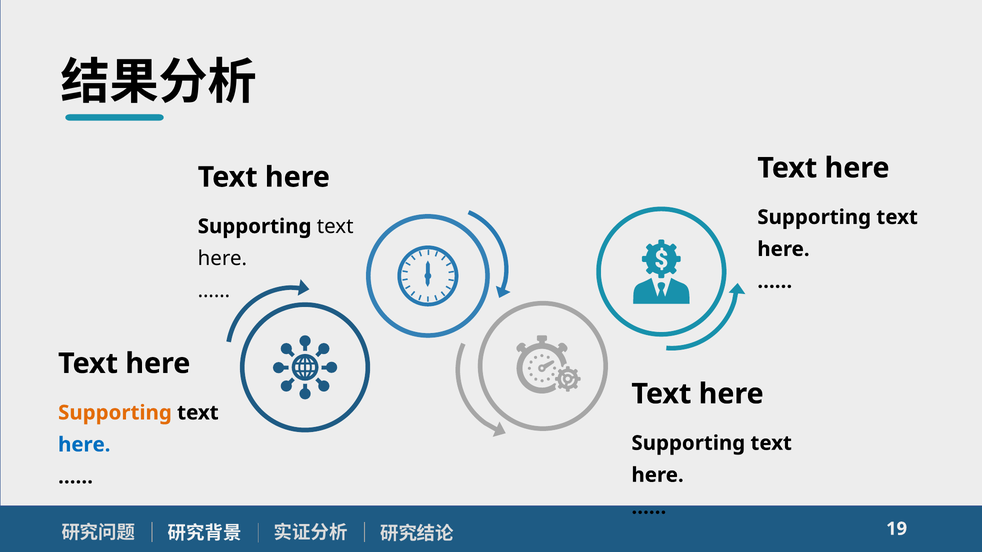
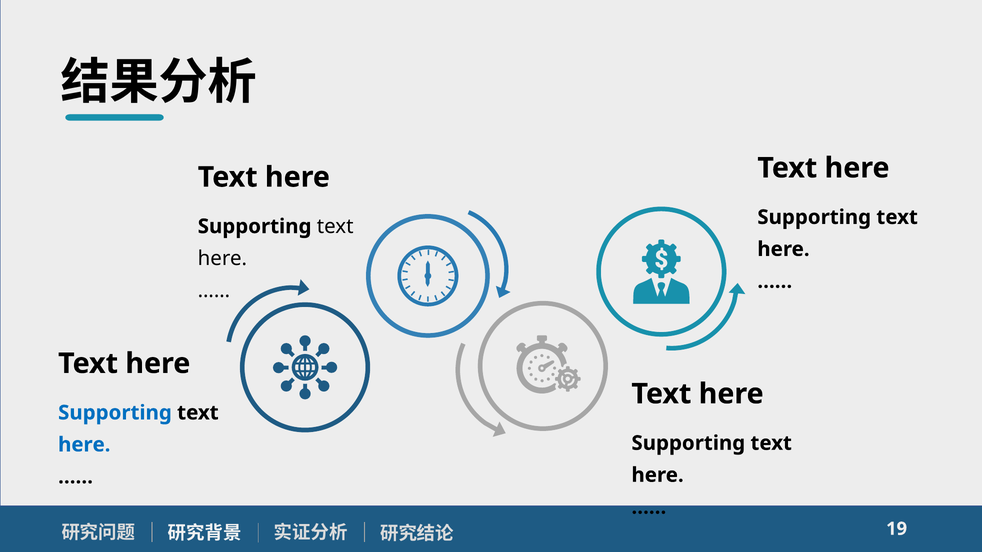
Supporting at (115, 413) colour: orange -> blue
